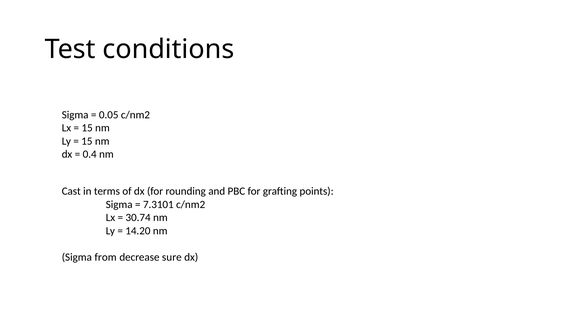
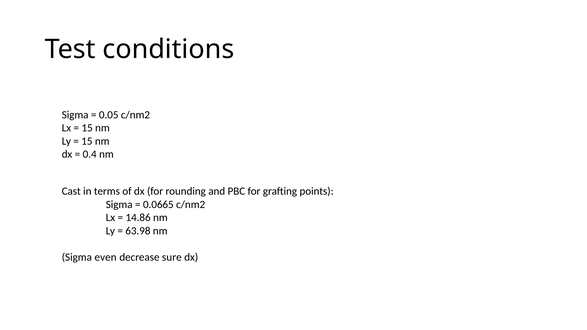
7.3101: 7.3101 -> 0.0665
30.74: 30.74 -> 14.86
14.20: 14.20 -> 63.98
from: from -> even
